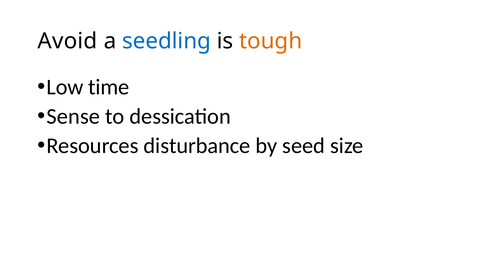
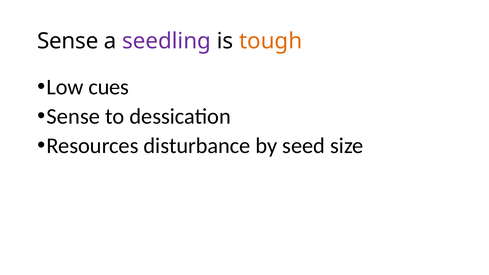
Avoid at (67, 41): Avoid -> Sense
seedling colour: blue -> purple
time: time -> cues
